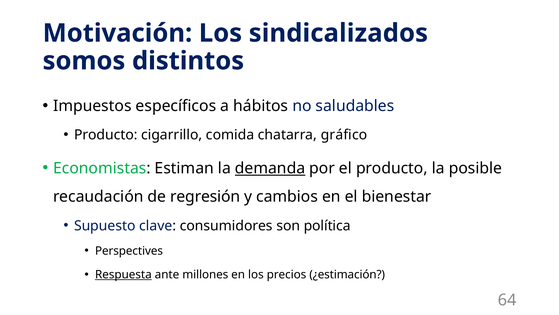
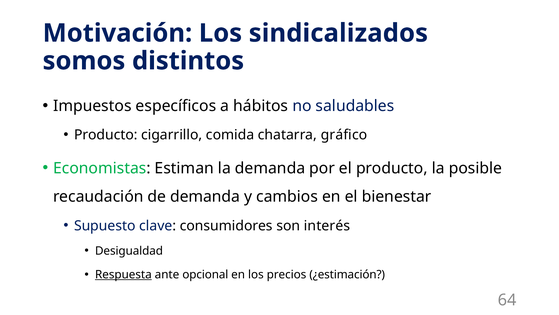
demanda at (270, 168) underline: present -> none
de regresión: regresión -> demanda
política: política -> interés
Perspectives: Perspectives -> Desigualdad
millones: millones -> opcional
